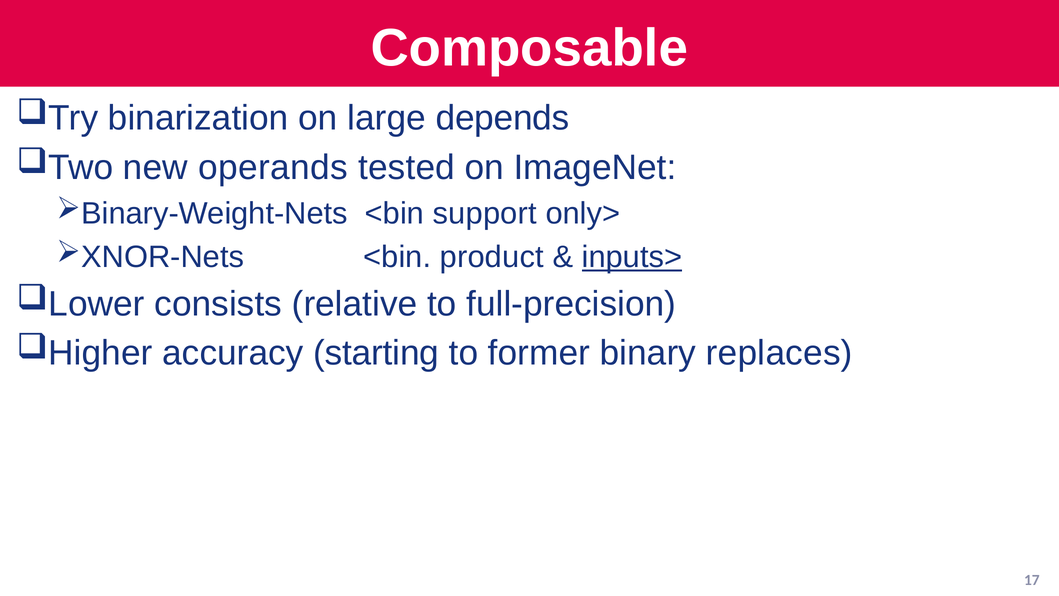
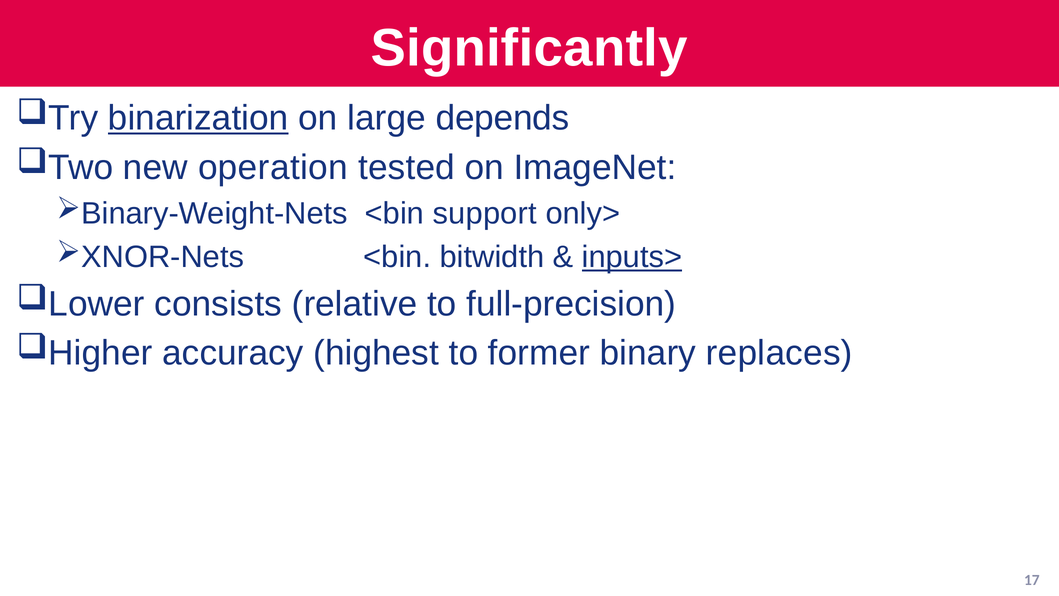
Composable: Composable -> Significantly
binarization underline: none -> present
operands: operands -> operation
product: product -> bitwidth
starting: starting -> highest
